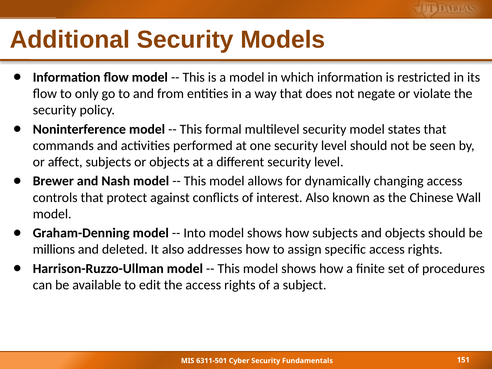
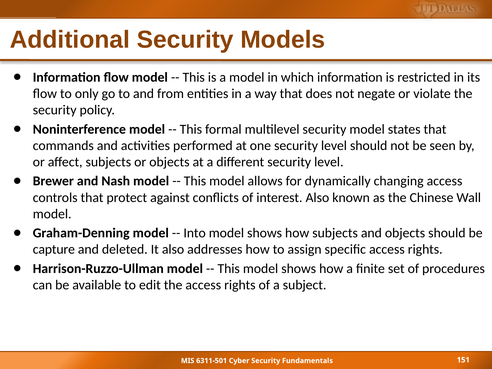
millions: millions -> capture
